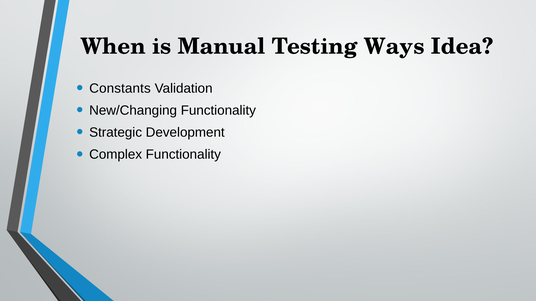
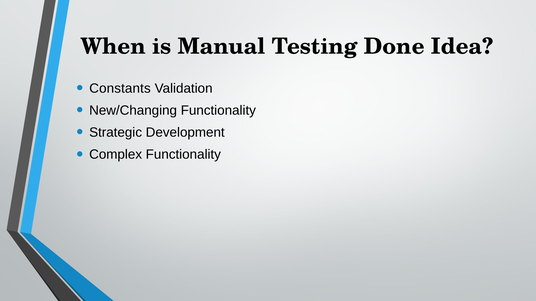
Ways: Ways -> Done
